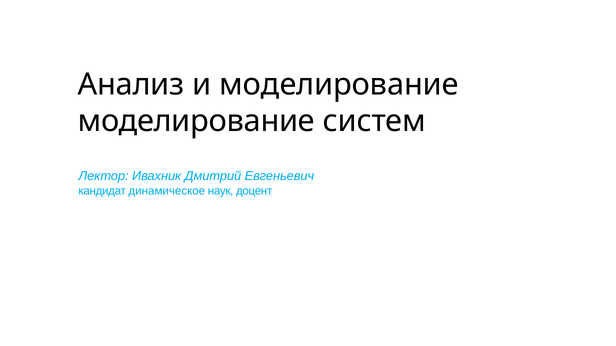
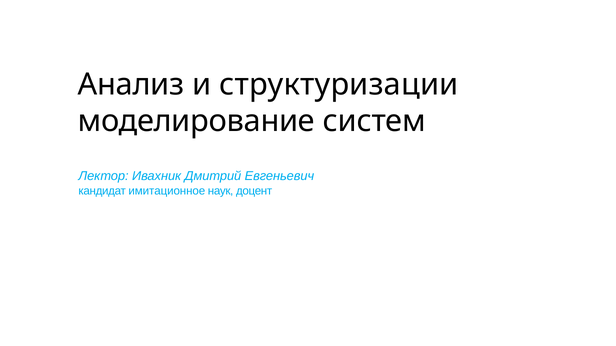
и моделирование: моделирование -> структуризации
динамическое: динамическое -> имитационное
